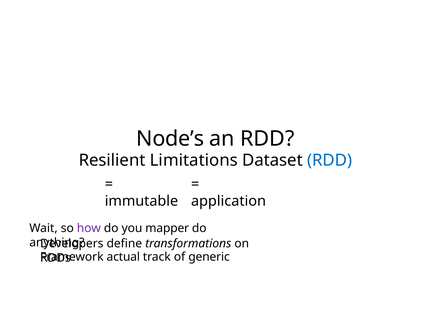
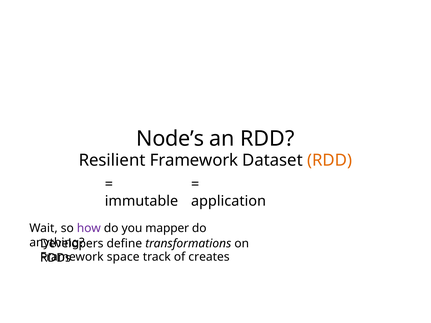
Resilient Limitations: Limitations -> Framework
RDD at (330, 161) colour: blue -> orange
actual: actual -> space
generic: generic -> creates
